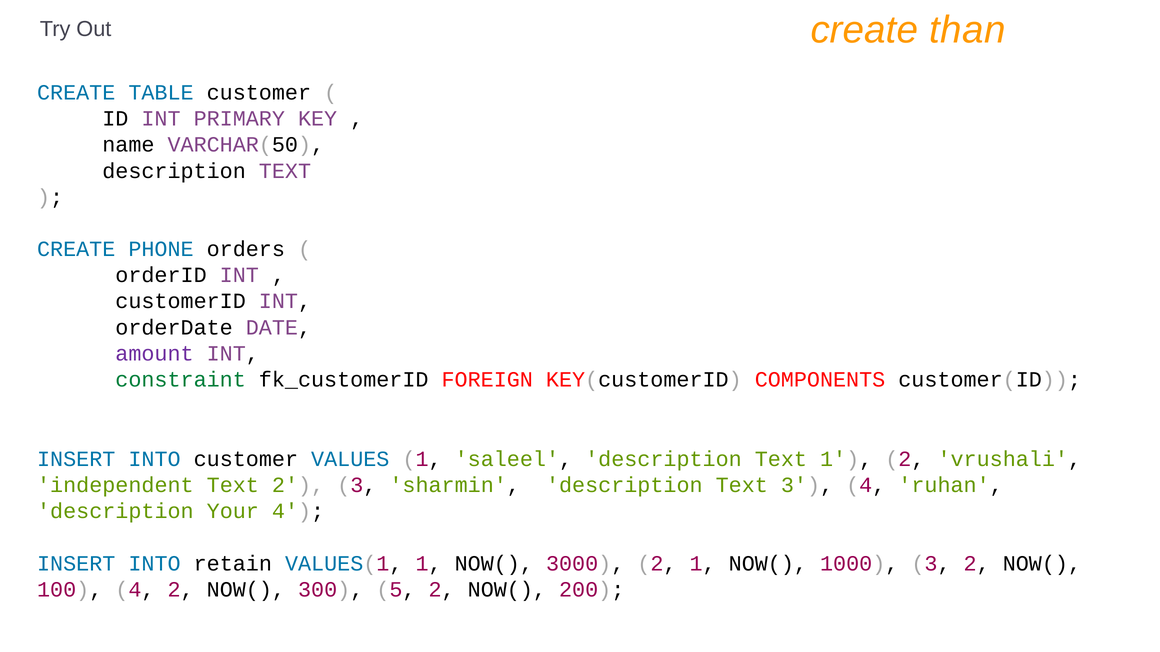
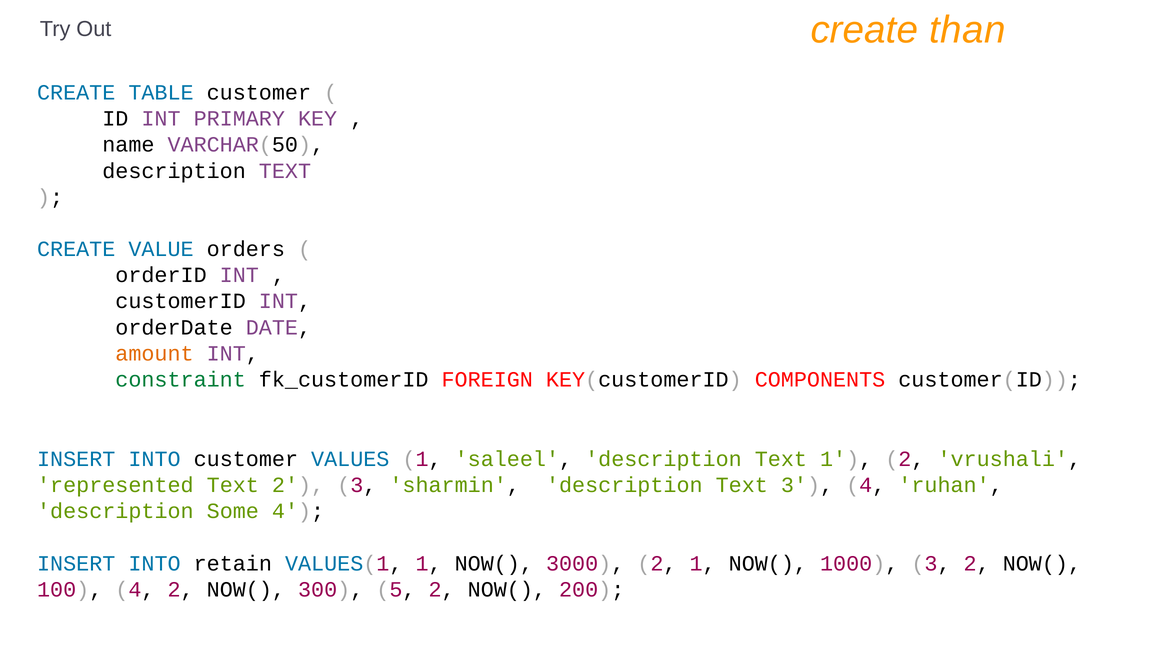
PHONE: PHONE -> VALUE
amount colour: purple -> orange
independent: independent -> represented
Your: Your -> Some
